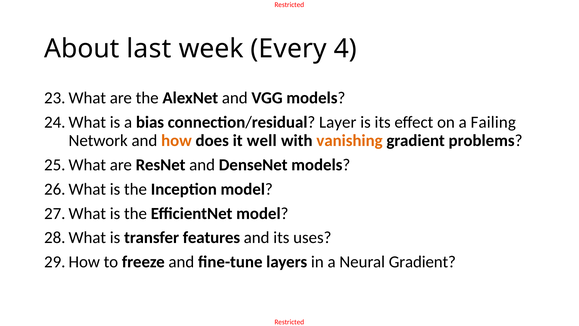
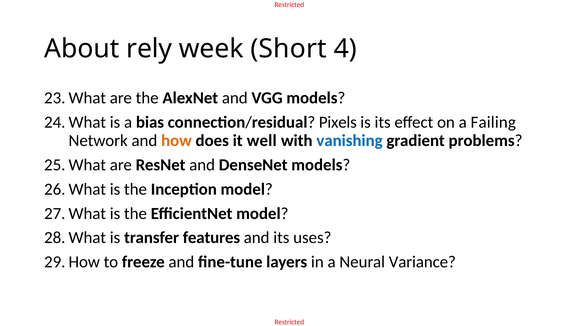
last: last -> rely
Every: Every -> Short
Layer: Layer -> Pixels
vanishing colour: orange -> blue
Neural Gradient: Gradient -> Variance
